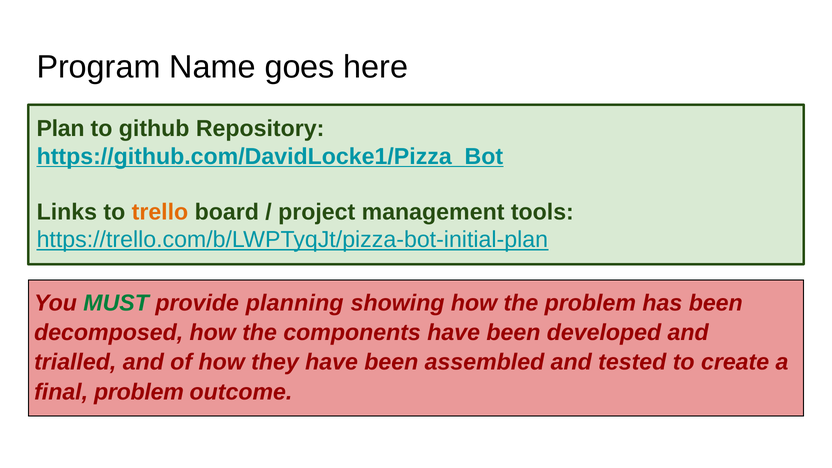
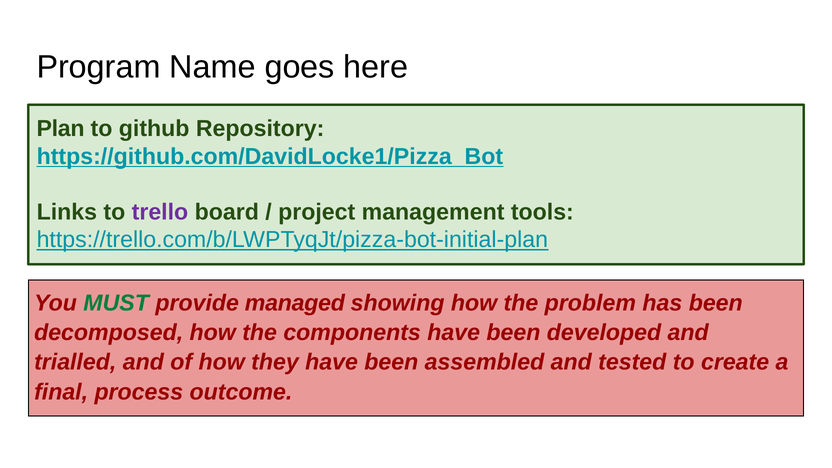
trello colour: orange -> purple
planning: planning -> managed
final problem: problem -> process
